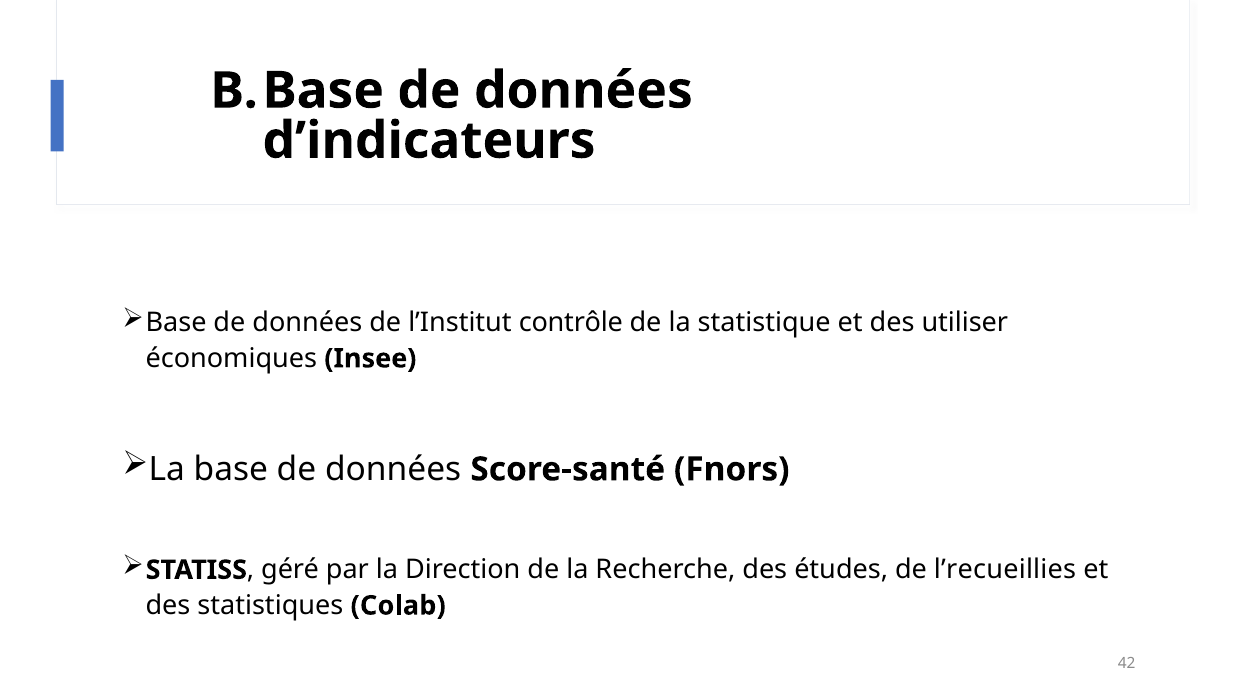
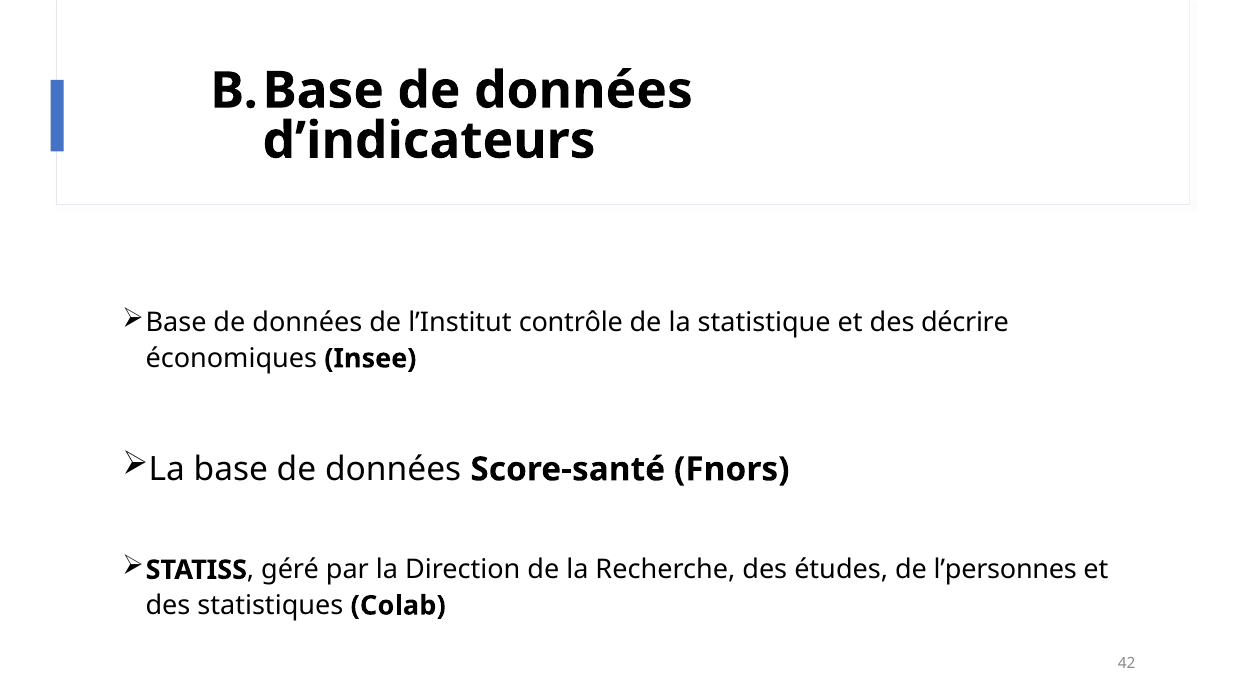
utiliser: utiliser -> décrire
l’recueillies: l’recueillies -> l’personnes
